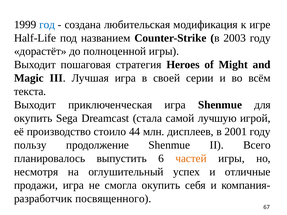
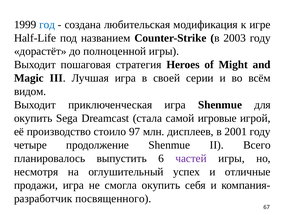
текста: текста -> видом
лучшую: лучшую -> игровые
44: 44 -> 97
пользу: пользу -> четыре
частей colour: orange -> purple
